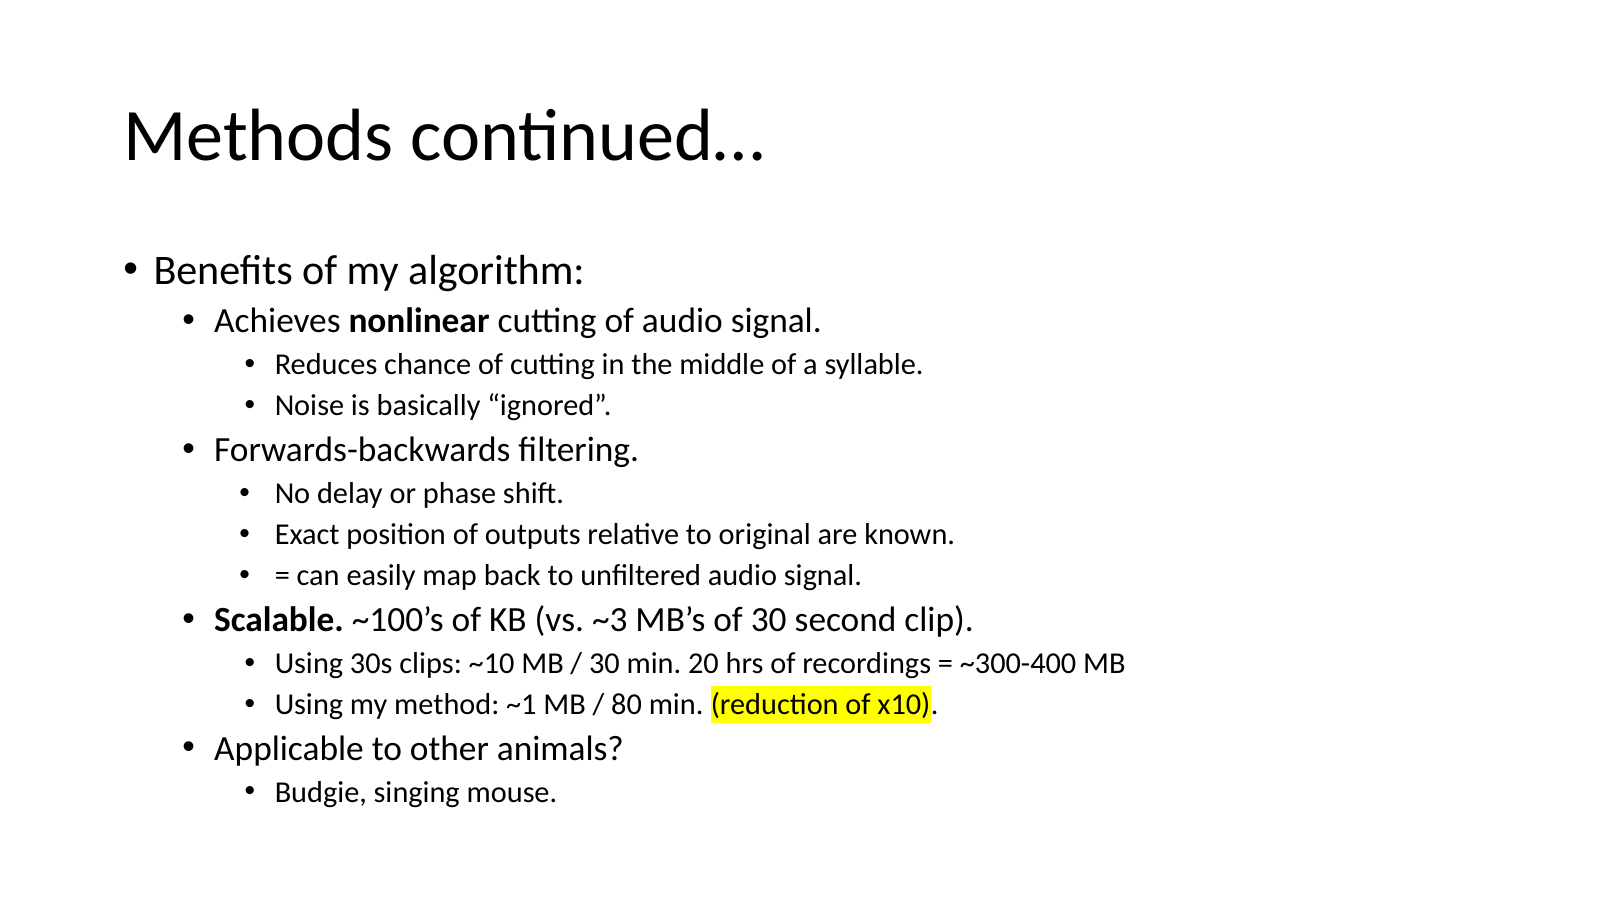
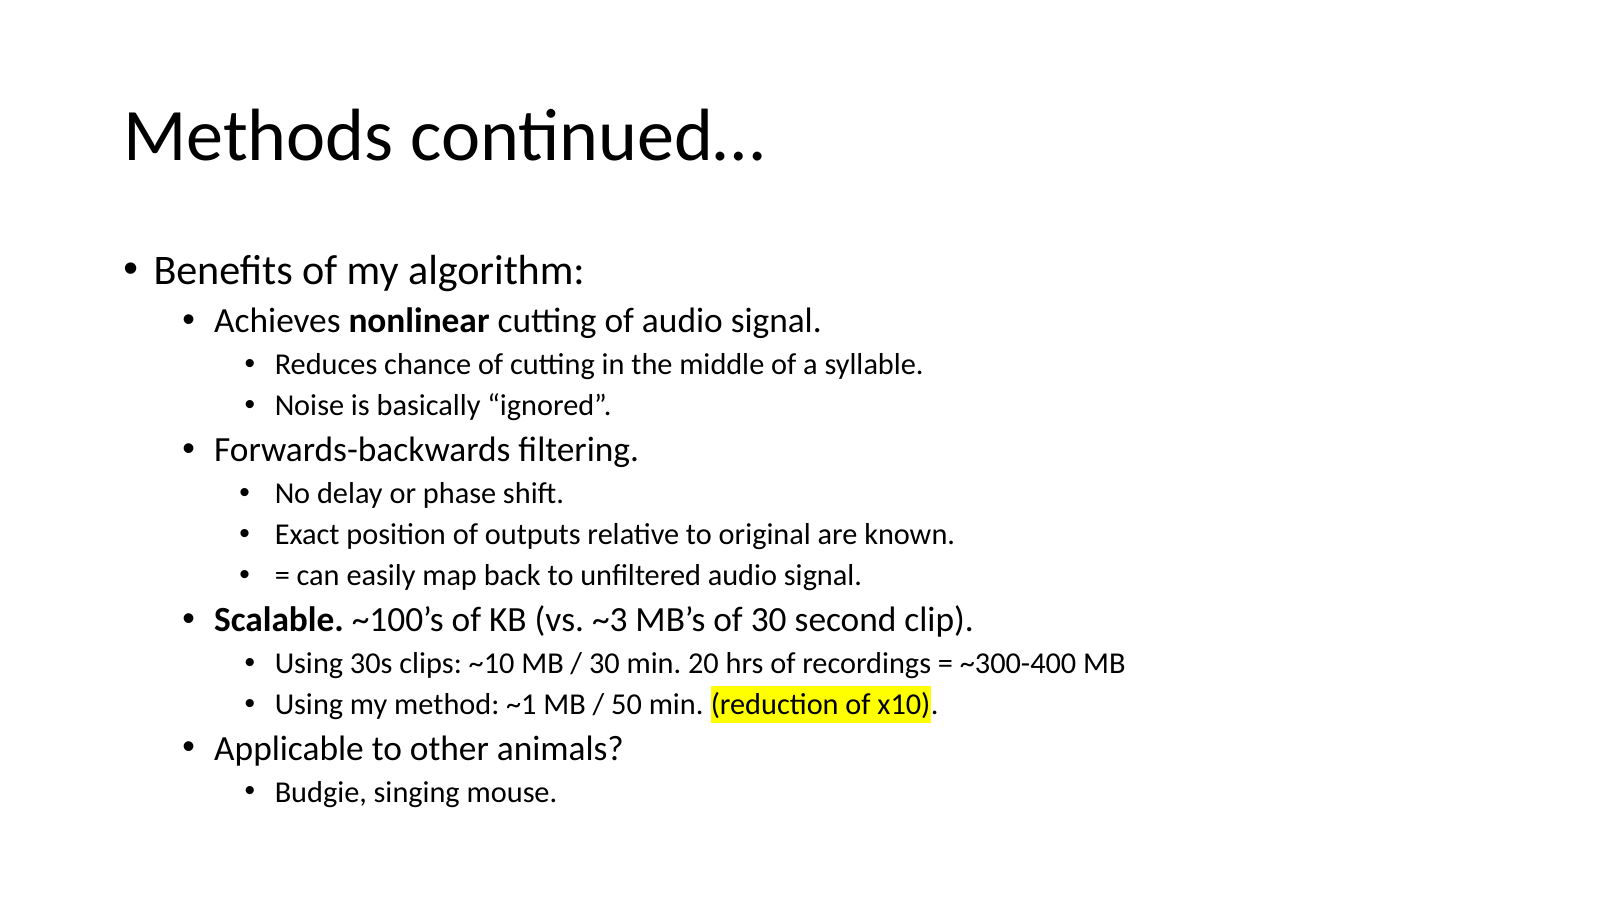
80: 80 -> 50
